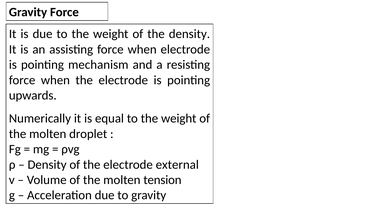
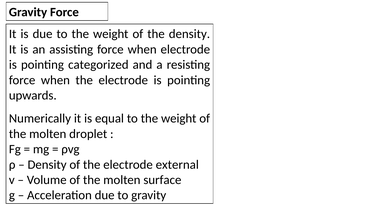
mechanism: mechanism -> categorized
tension: tension -> surface
